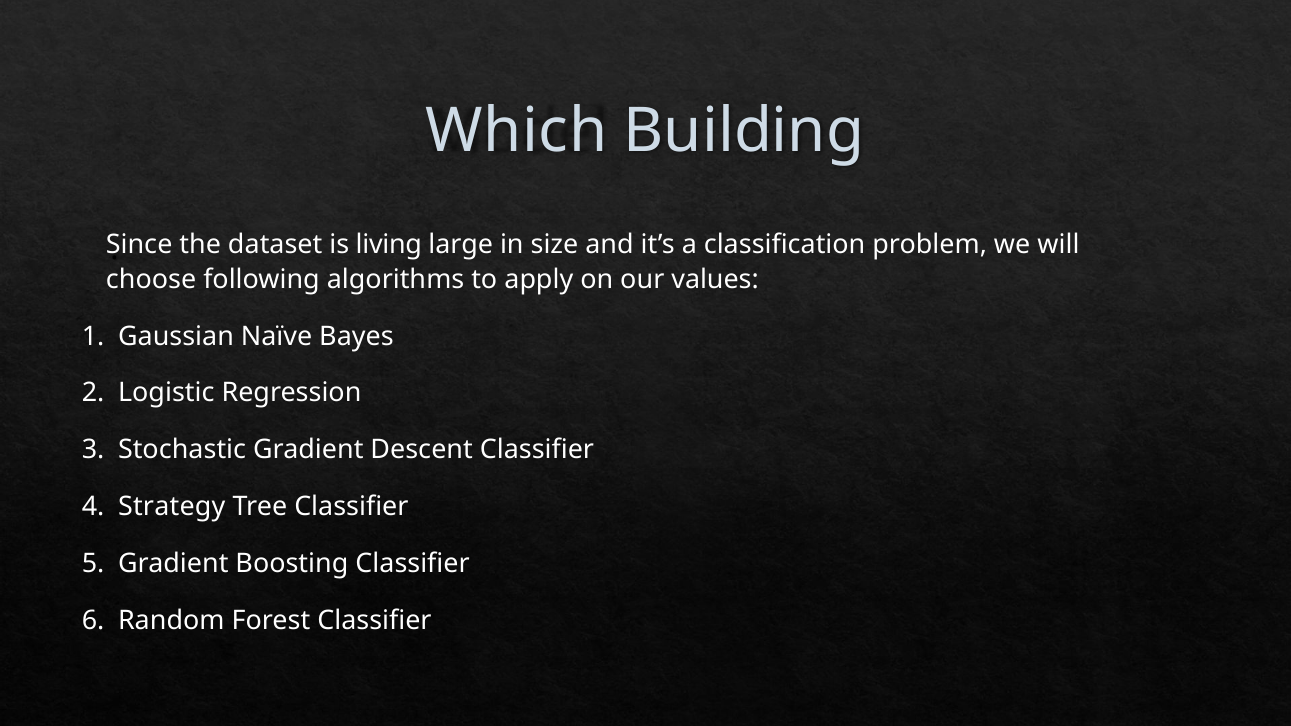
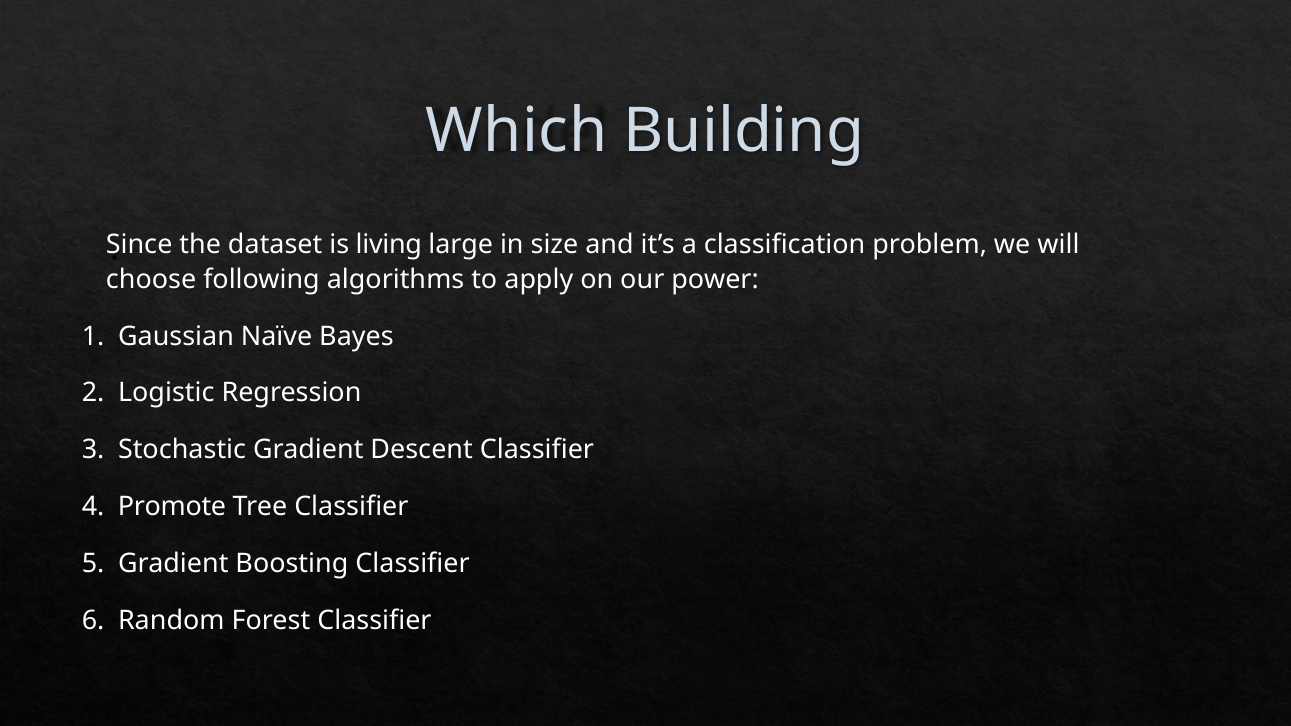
values: values -> power
Strategy: Strategy -> Promote
